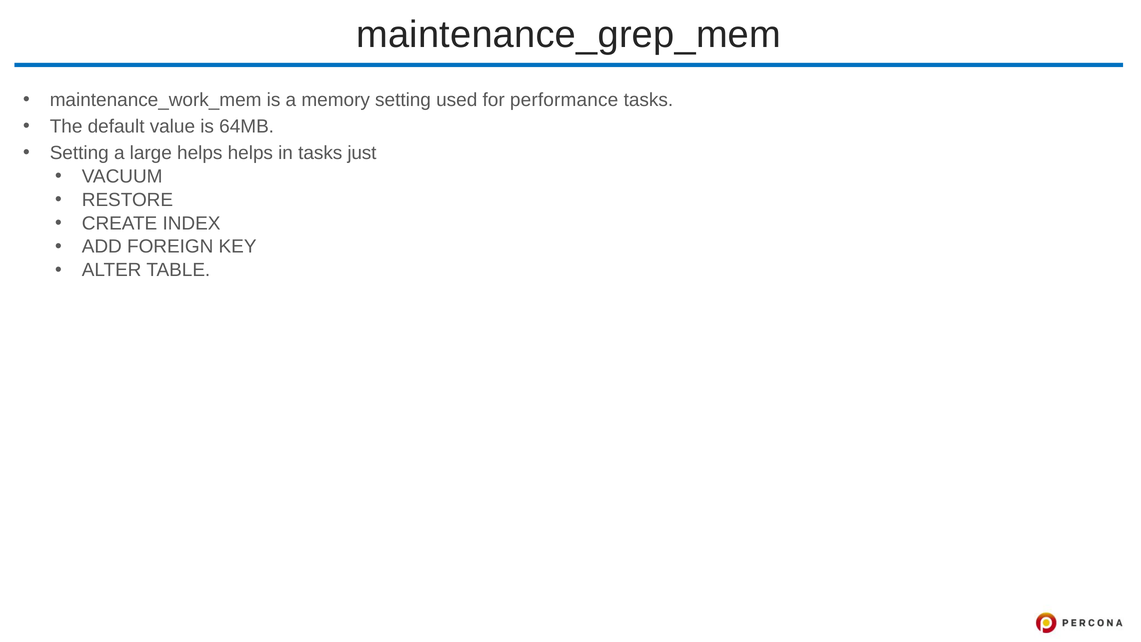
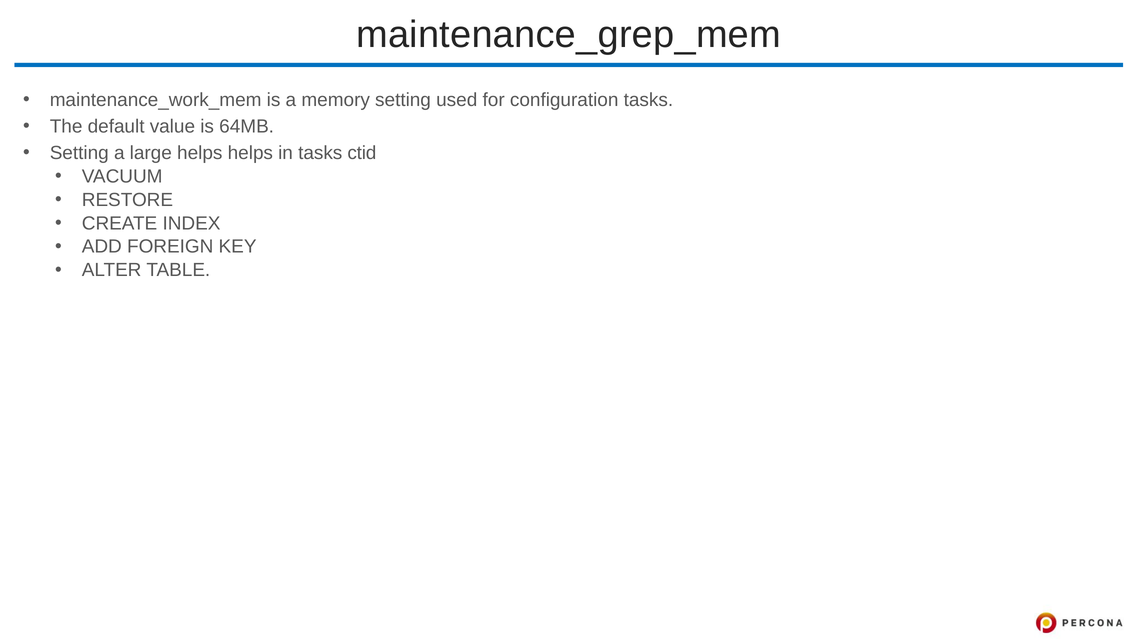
performance: performance -> configuration
just: just -> ctid
